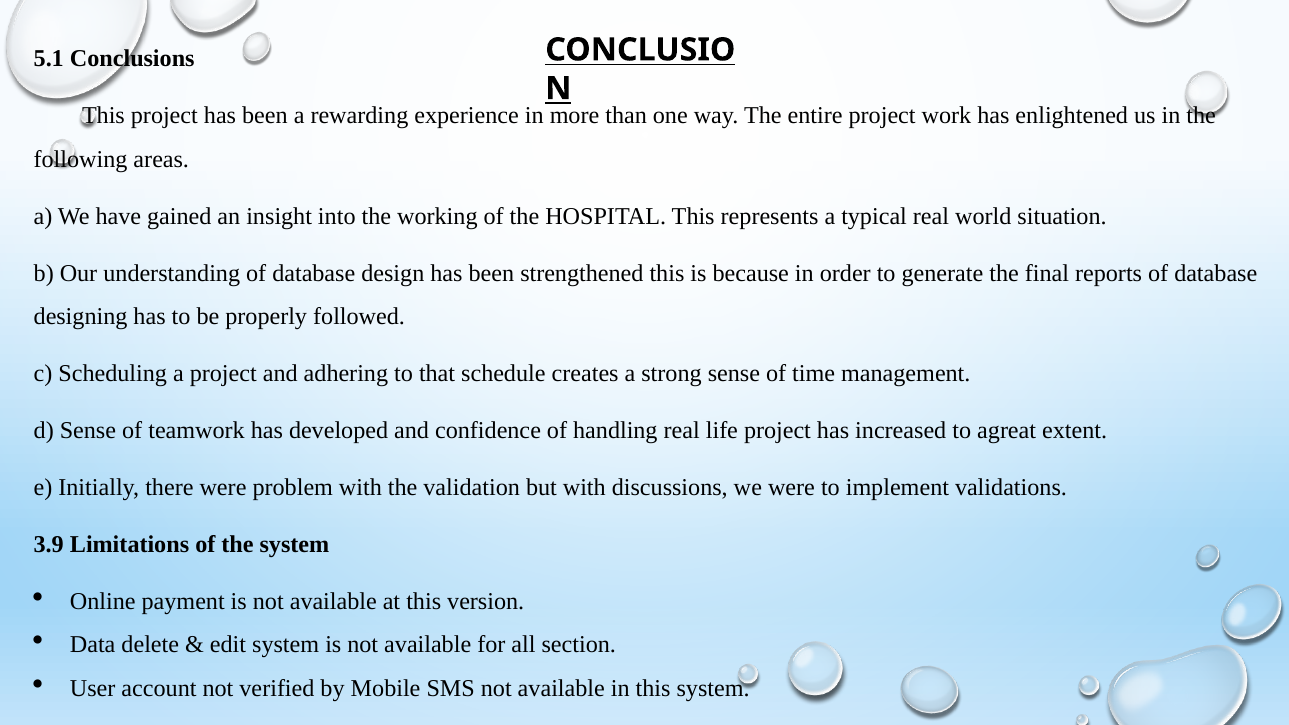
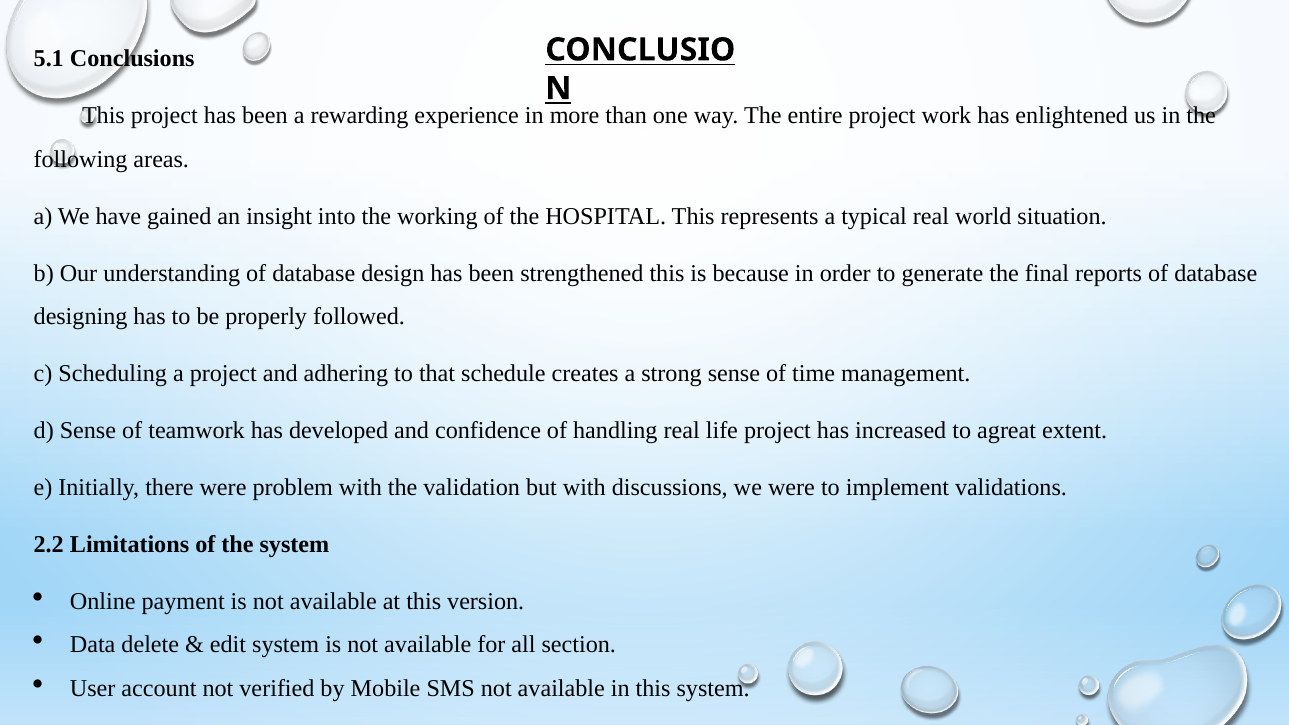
3.9: 3.9 -> 2.2
